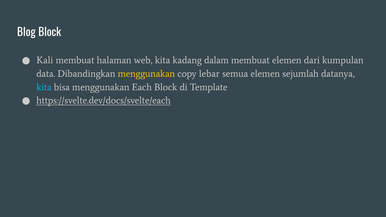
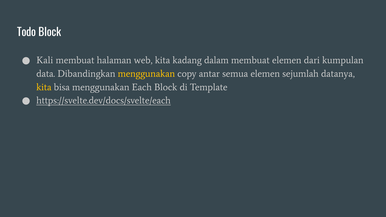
Blog: Blog -> Todo
lebar: lebar -> antar
kita at (44, 87) colour: light blue -> yellow
